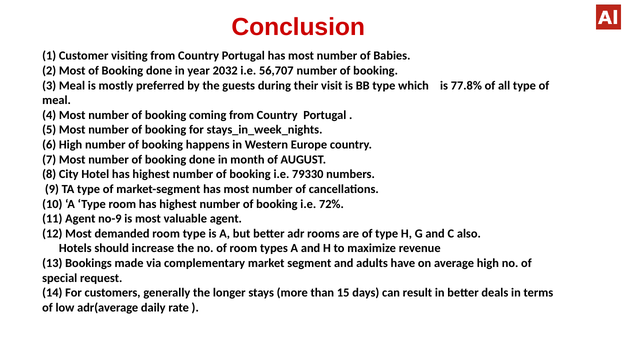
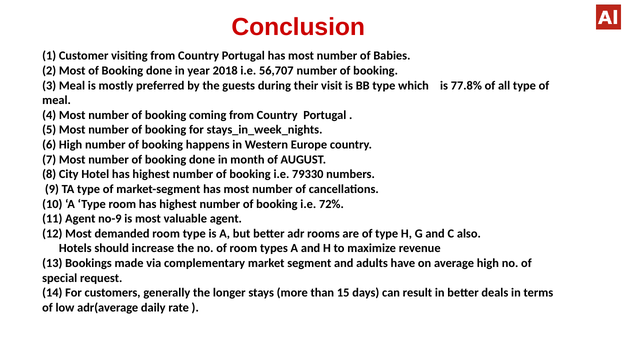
2032: 2032 -> 2018
